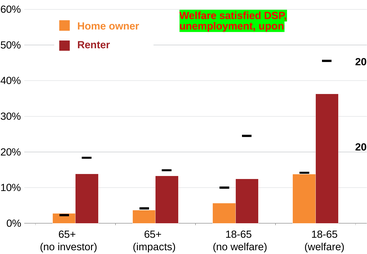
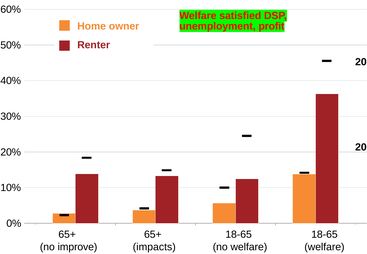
upon: upon -> profit
investor: investor -> improve
